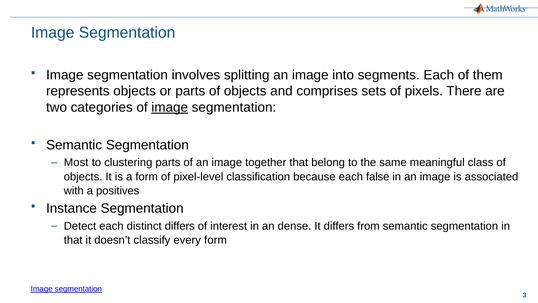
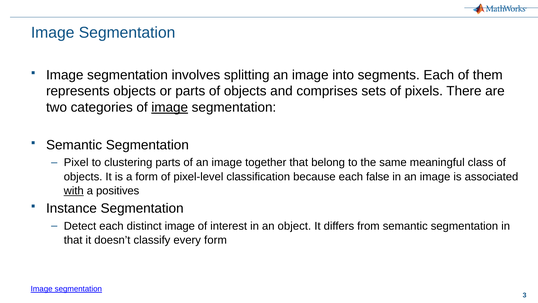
Most: Most -> Pixel
with underline: none -> present
distinct differs: differs -> image
dense: dense -> object
